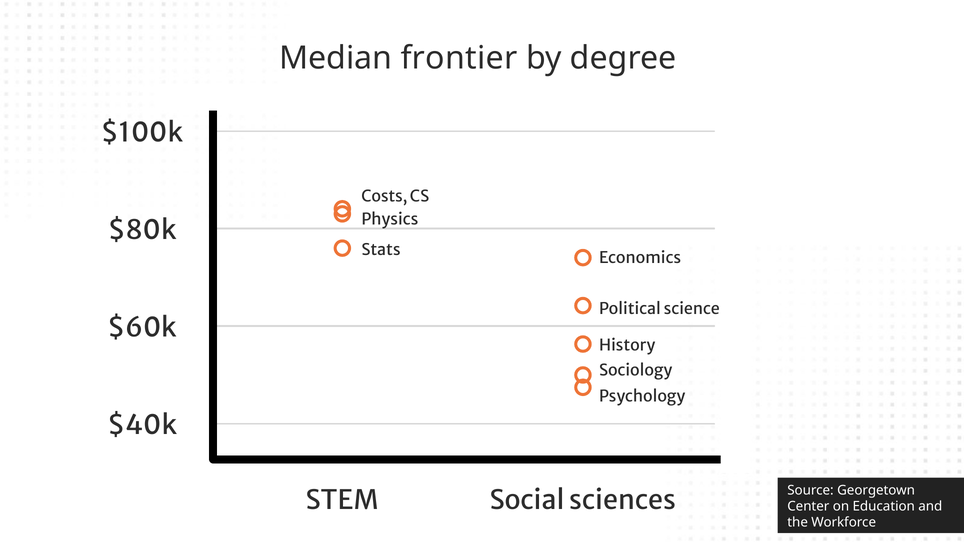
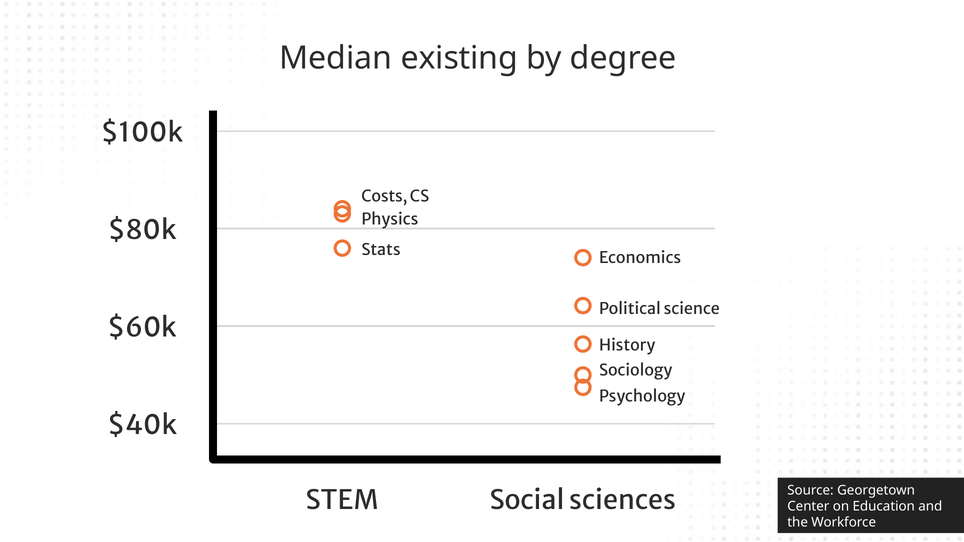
frontier: frontier -> existing
